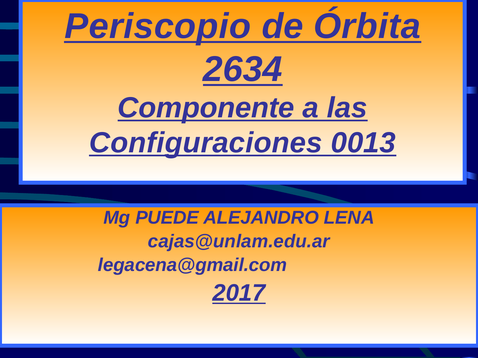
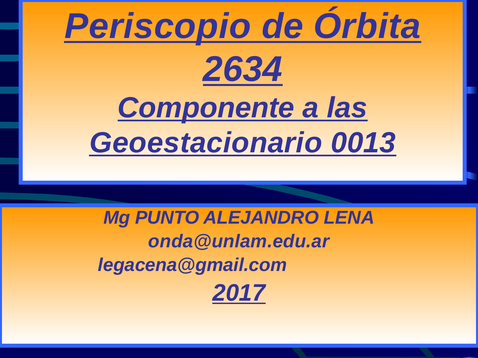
Configuraciones: Configuraciones -> Geoestacionario
PUEDE: PUEDE -> PUNTO
cajas@unlam.edu.ar: cajas@unlam.edu.ar -> onda@unlam.edu.ar
